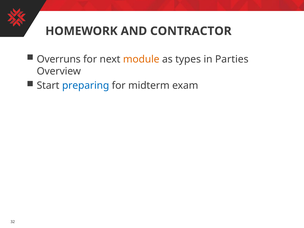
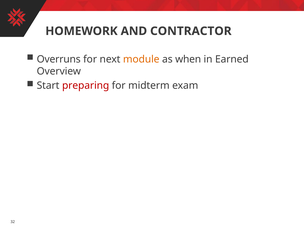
types: types -> when
Parties: Parties -> Earned
preparing colour: blue -> red
